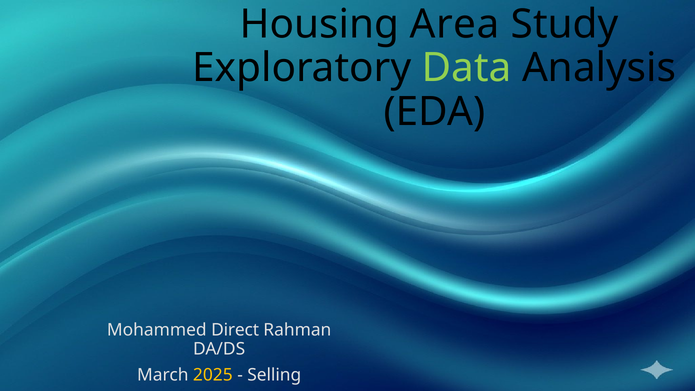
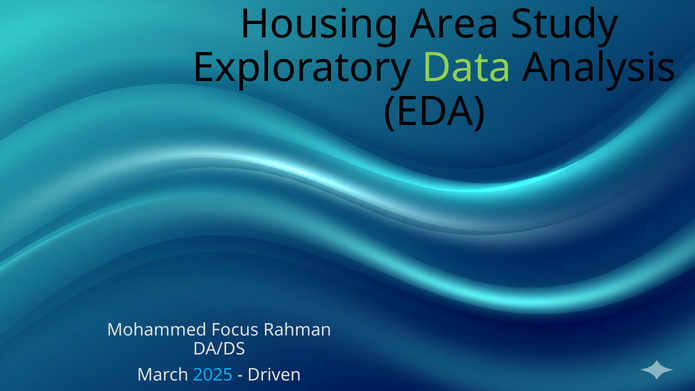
Direct: Direct -> Focus
2025 colour: yellow -> light blue
Selling: Selling -> Driven
